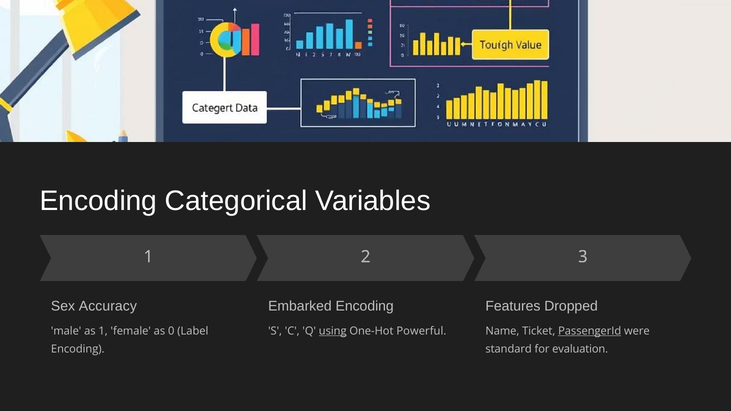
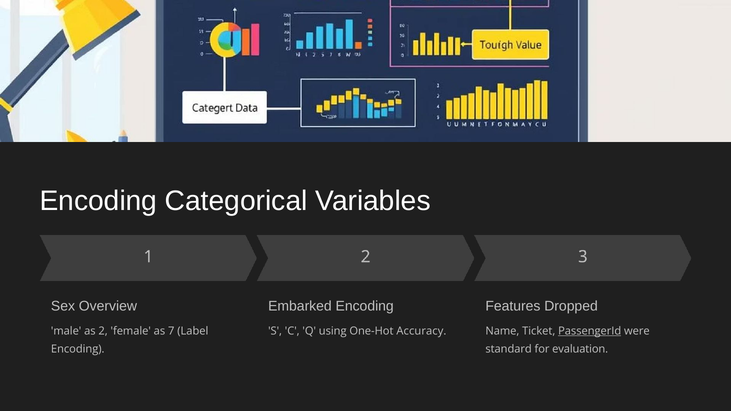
Accuracy: Accuracy -> Overview
1: 1 -> 2
0: 0 -> 7
using underline: present -> none
Powerful: Powerful -> Accuracy
